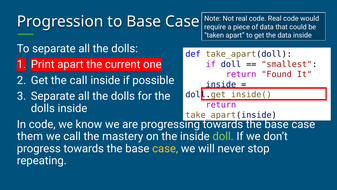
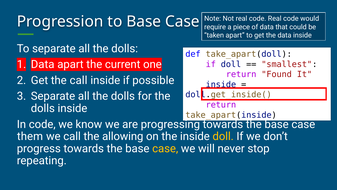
Print at (43, 64): Print -> Data
mastery: mastery -> allowing
doll at (223, 136) colour: light green -> yellow
